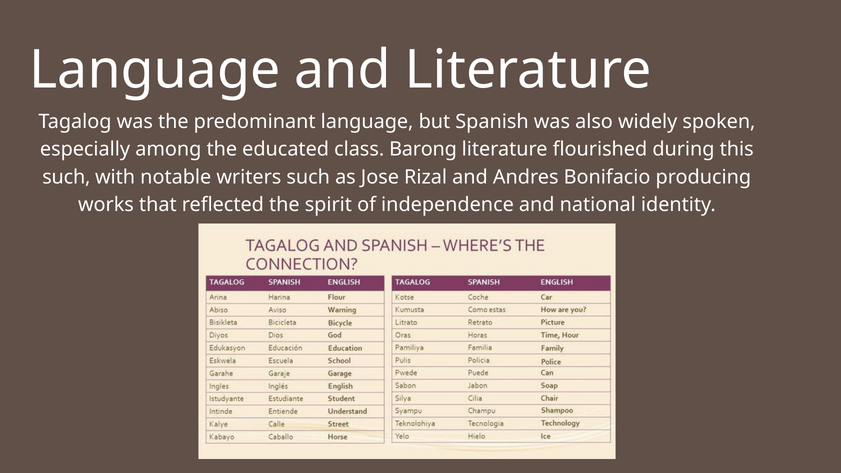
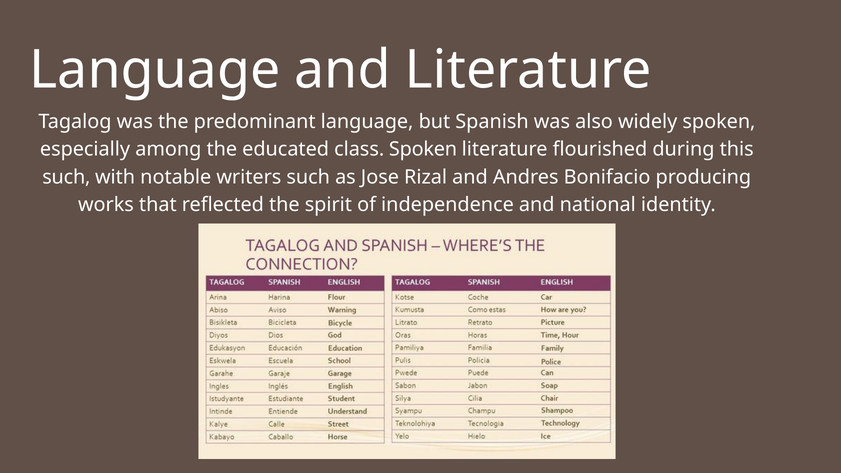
class Barong: Barong -> Spoken
